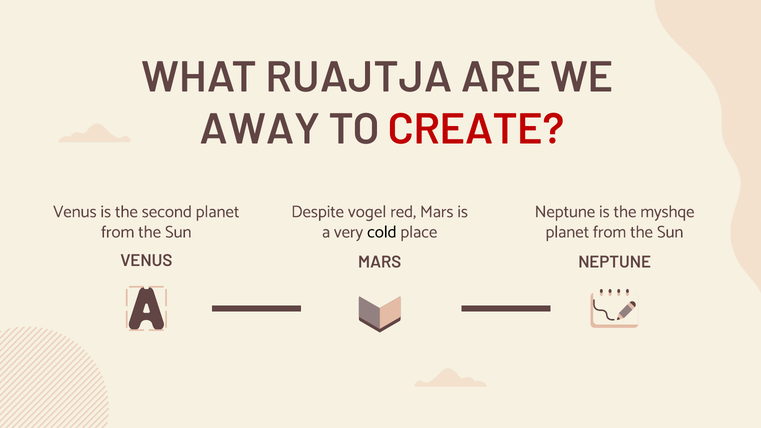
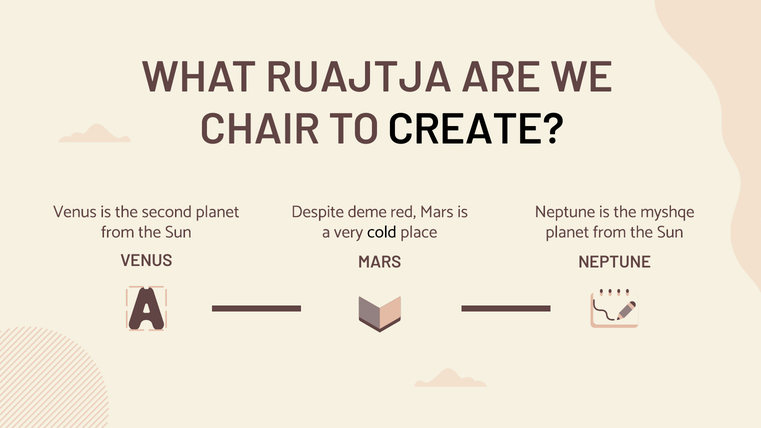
AWAY: AWAY -> CHAIR
CREATE colour: red -> black
vogel: vogel -> deme
